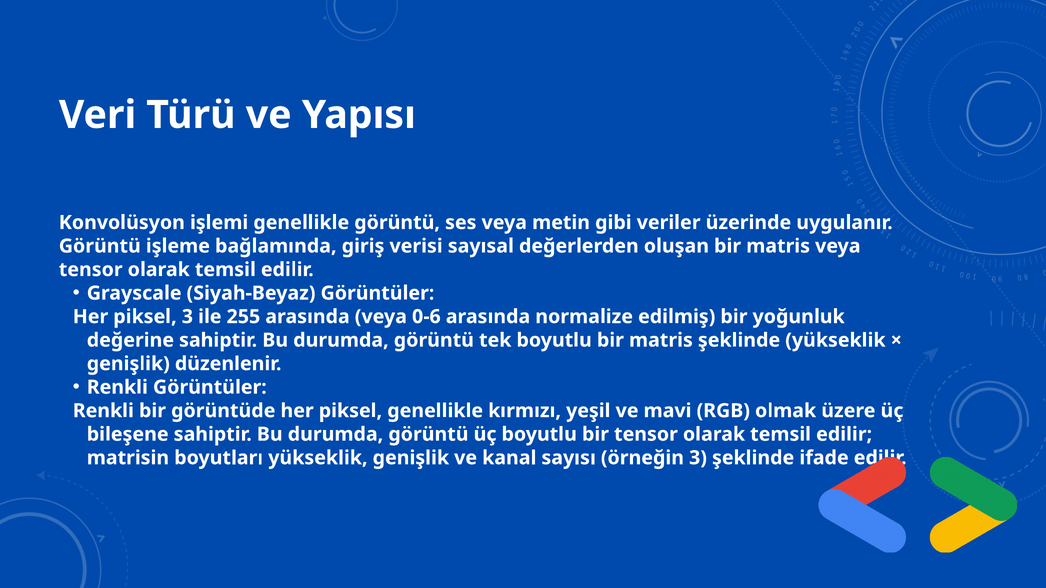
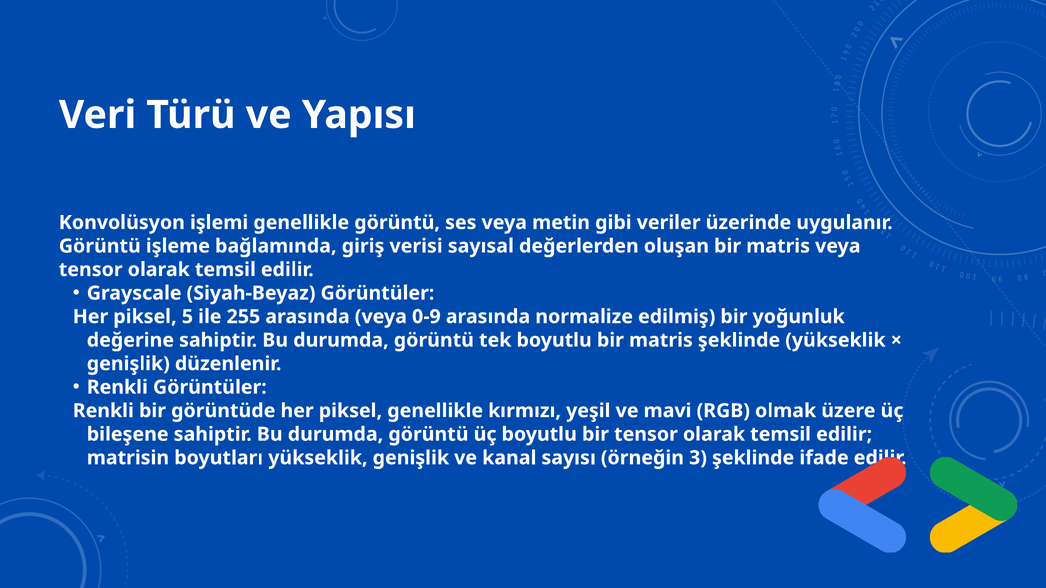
piksel 3: 3 -> 5
0-6: 0-6 -> 0-9
